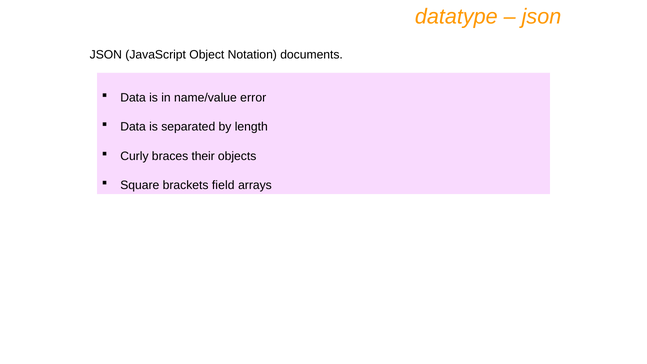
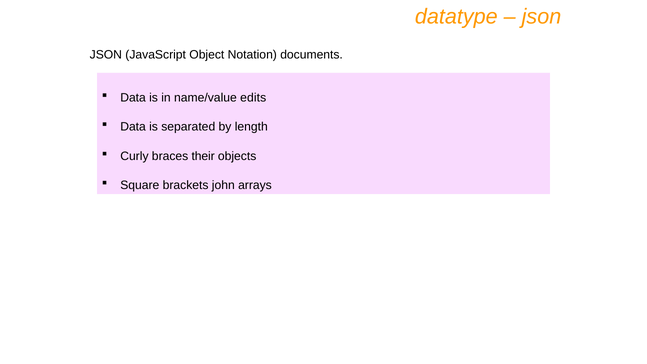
error: error -> edits
field: field -> john
